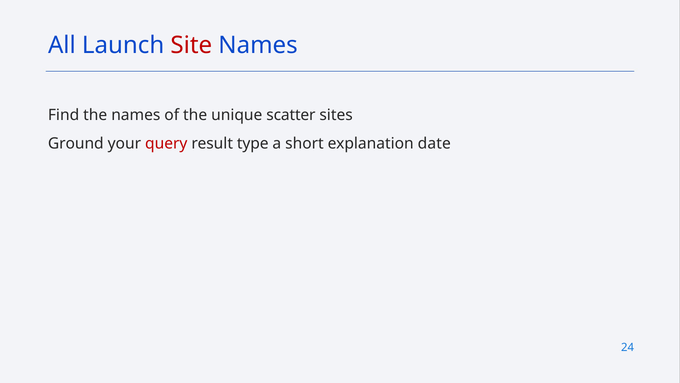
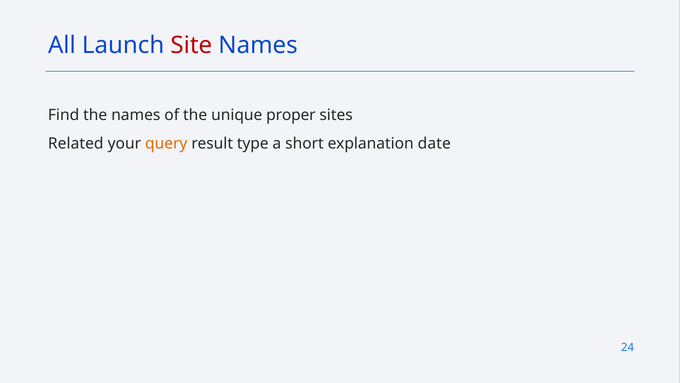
scatter: scatter -> proper
Ground: Ground -> Related
query colour: red -> orange
